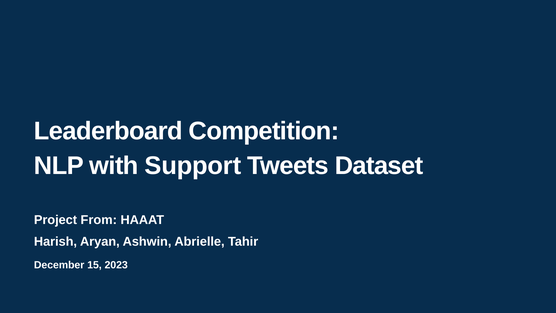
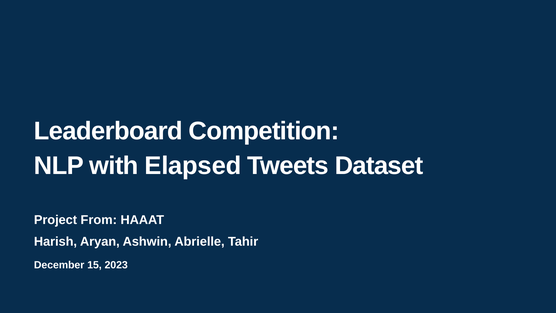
Support: Support -> Elapsed
